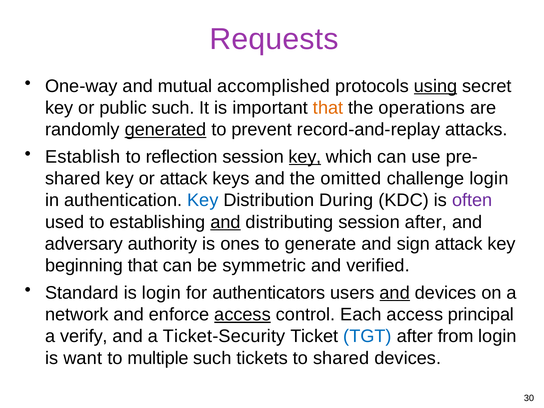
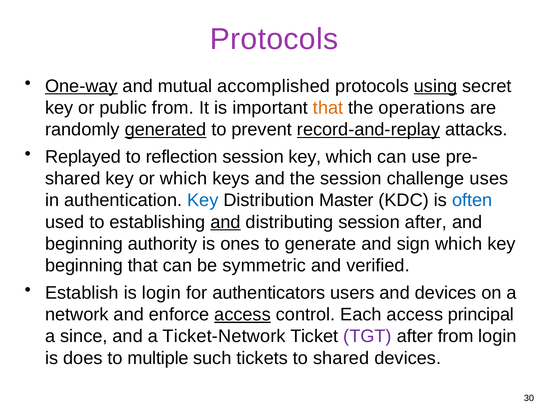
Requests at (274, 39): Requests -> Protocols
One-way underline: none -> present
public such: such -> from
record-and-replay underline: none -> present
Establish: Establish -> Replayed
key at (305, 157) underline: present -> none
or attack: attack -> which
the omitted: omitted -> session
challenge login: login -> uses
During: During -> Master
often colour: purple -> blue
adversary at (84, 244): adversary -> beginning
sign attack: attack -> which
Standard: Standard -> Establish
and at (395, 293) underline: present -> none
verify: verify -> since
Ticket-Security: Ticket-Security -> Ticket-Network
TGT colour: blue -> purple
want: want -> does
